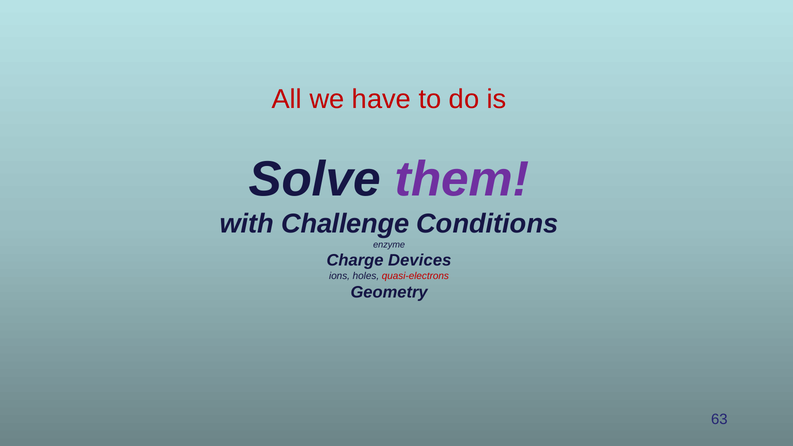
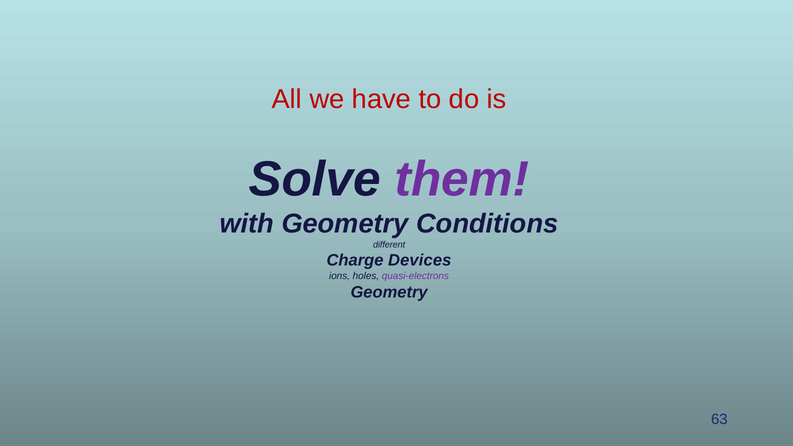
with Challenge: Challenge -> Geometry
enzyme: enzyme -> different
quasi-electrons colour: red -> purple
